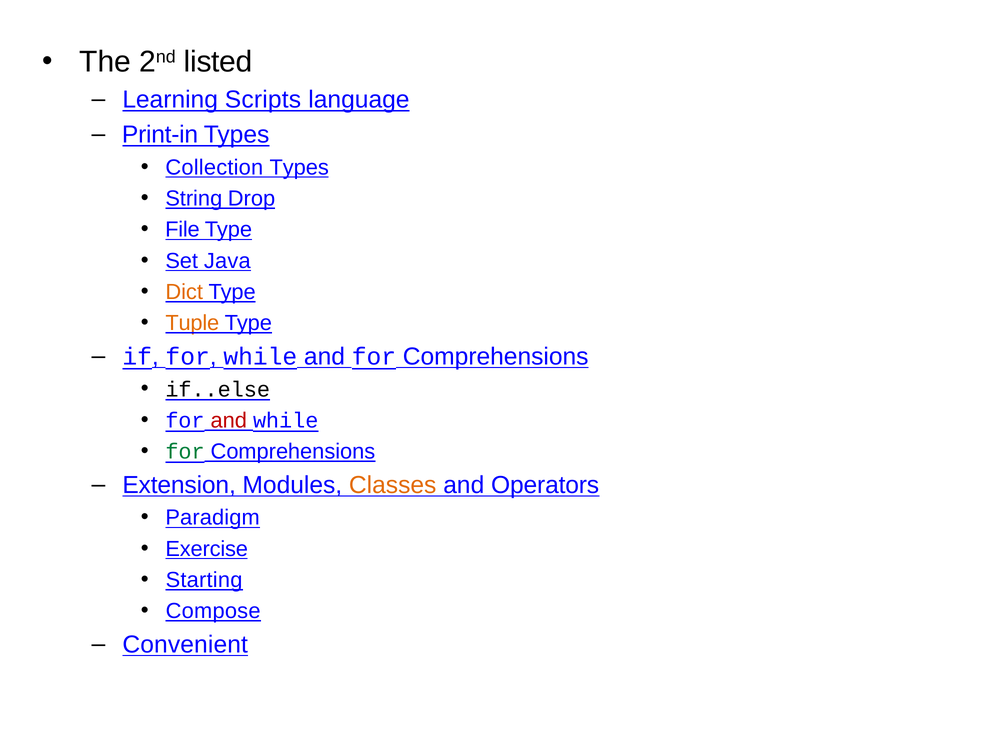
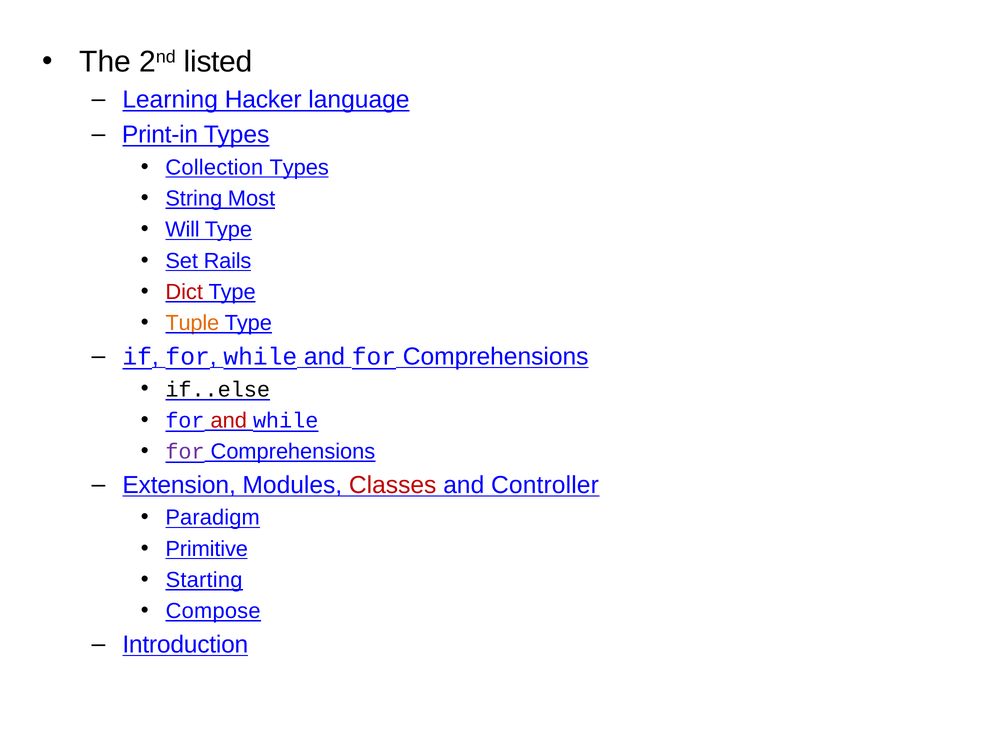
Scripts: Scripts -> Hacker
Drop: Drop -> Most
File: File -> Will
Java: Java -> Rails
Dict colour: orange -> red
for at (185, 452) colour: green -> purple
Classes colour: orange -> red
Operators: Operators -> Controller
Exercise: Exercise -> Primitive
Convenient: Convenient -> Introduction
